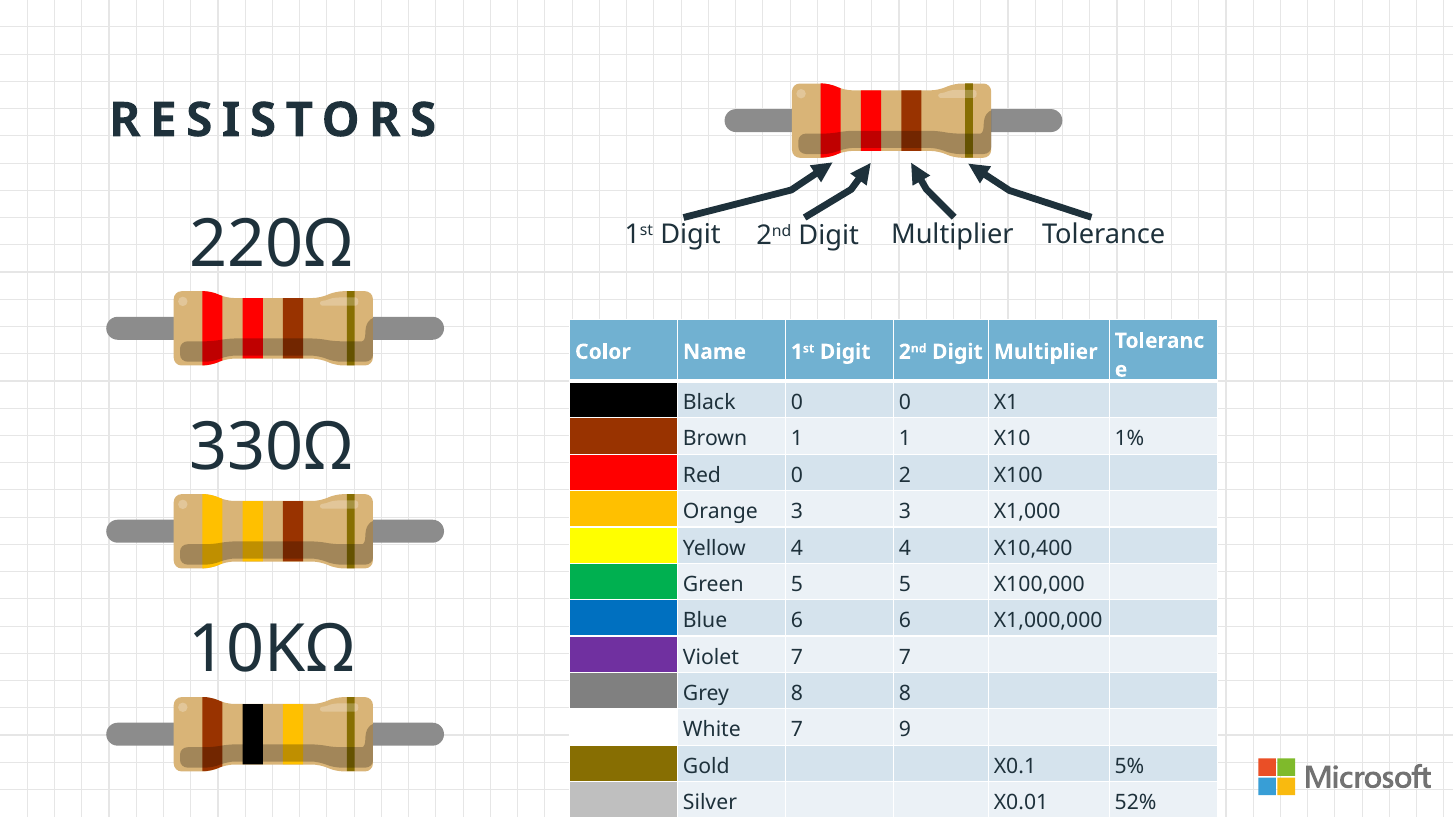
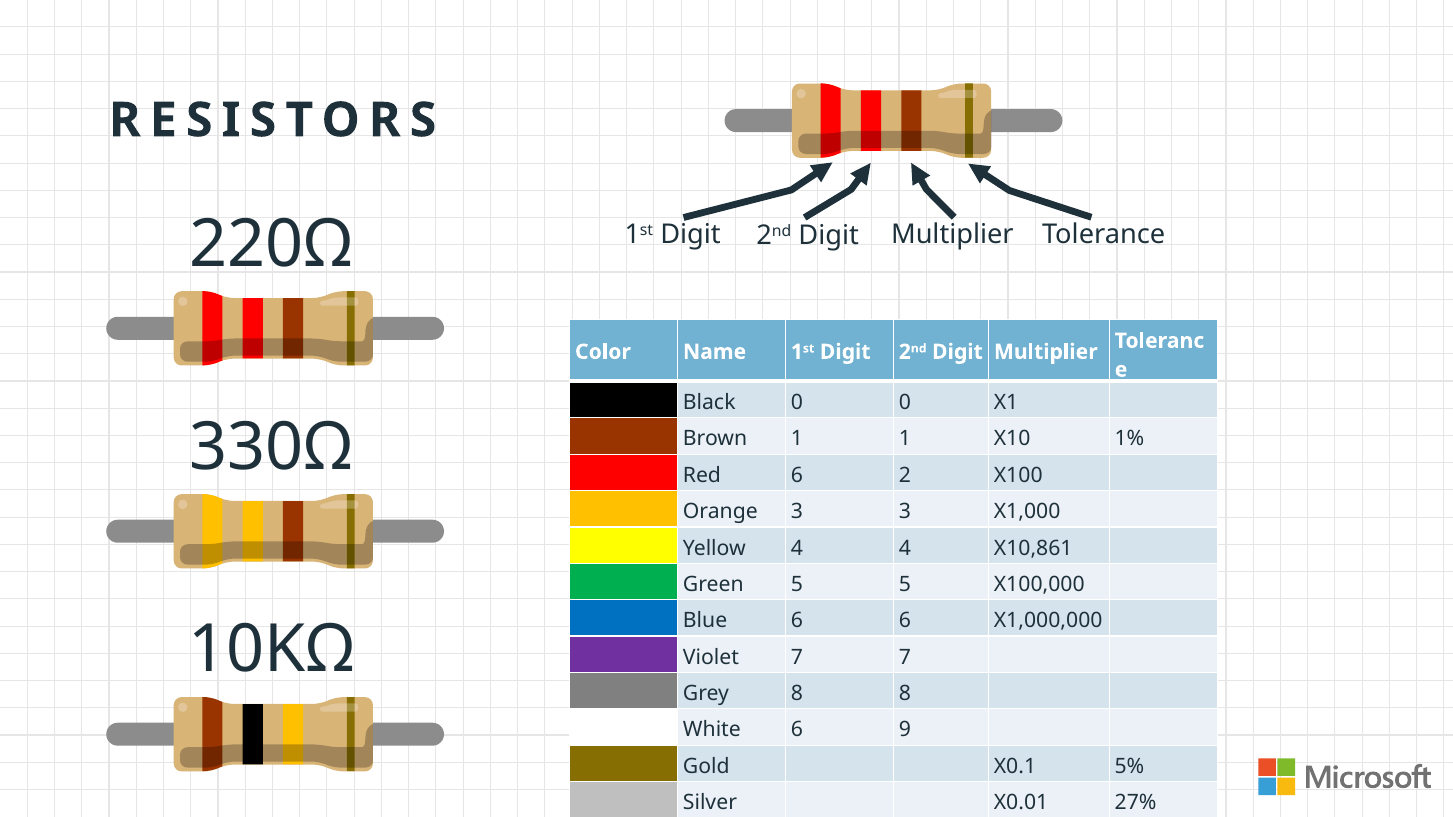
Red 0: 0 -> 6
X10,400: X10,400 -> X10,861
White 7: 7 -> 6
52%: 52% -> 27%
